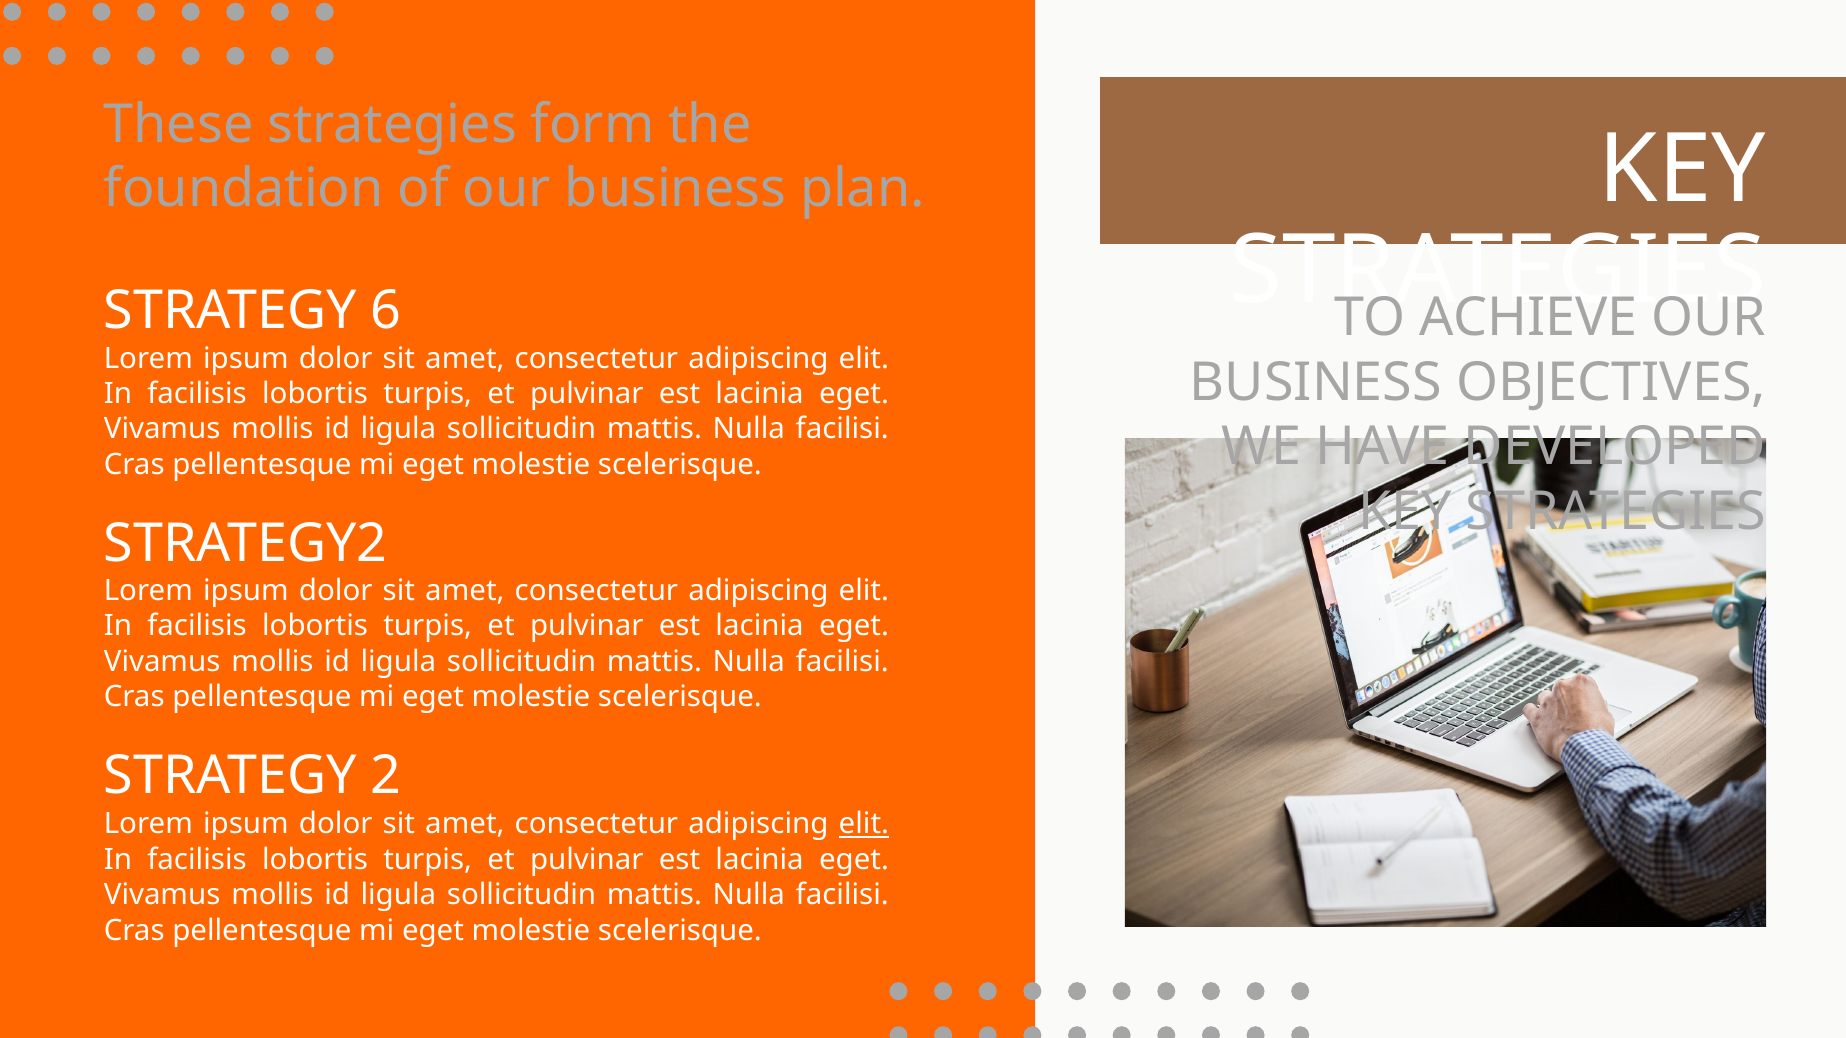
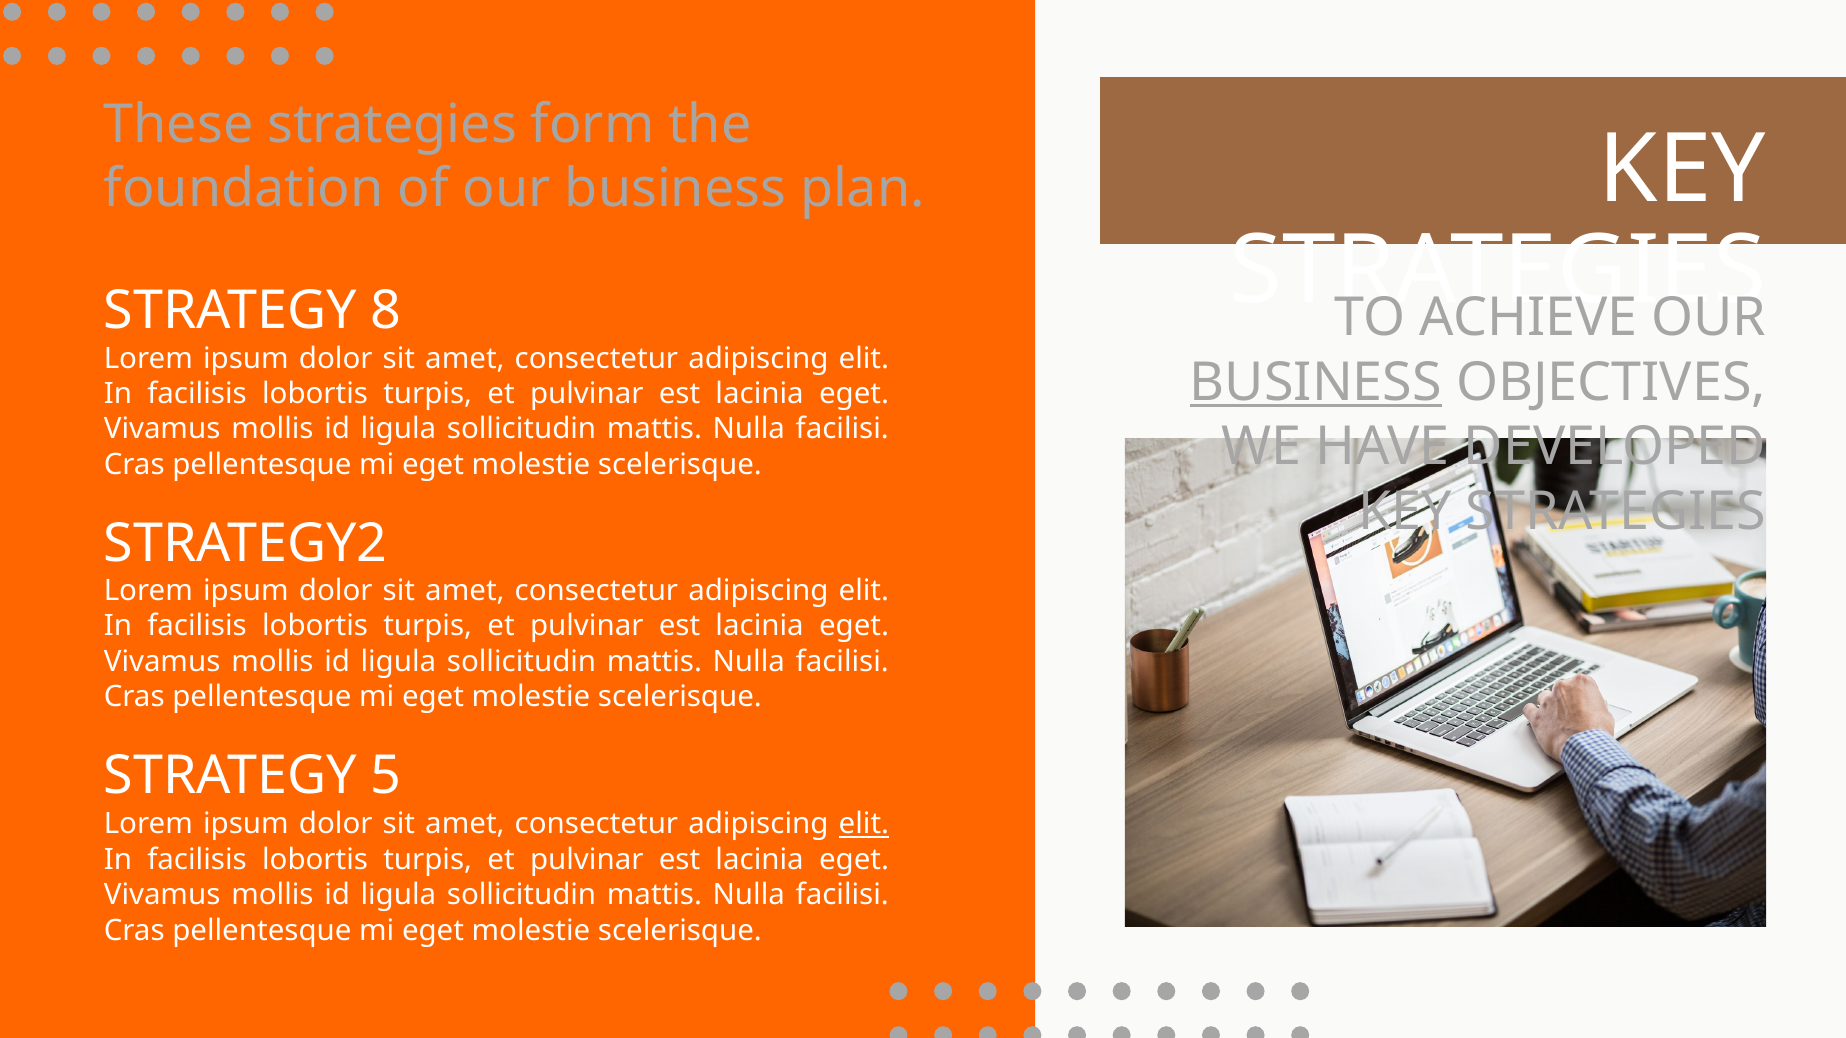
6: 6 -> 8
BUSINESS at (1316, 383) underline: none -> present
2: 2 -> 5
